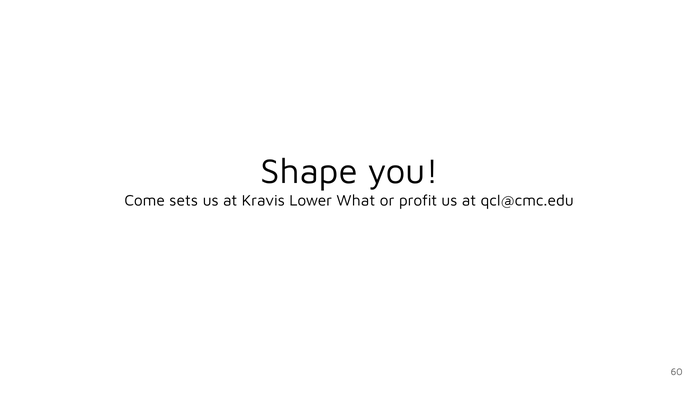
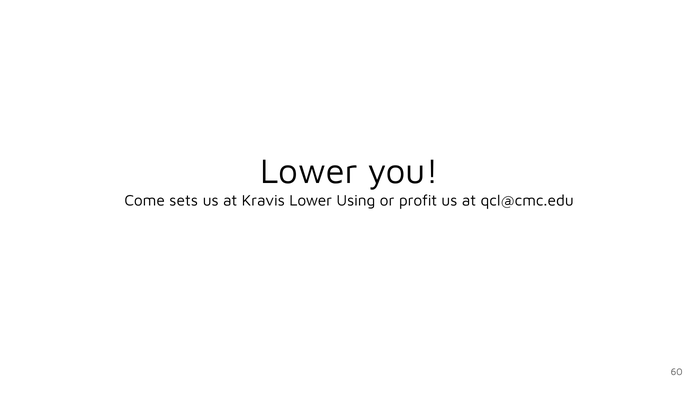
Shape at (309, 172): Shape -> Lower
What: What -> Using
